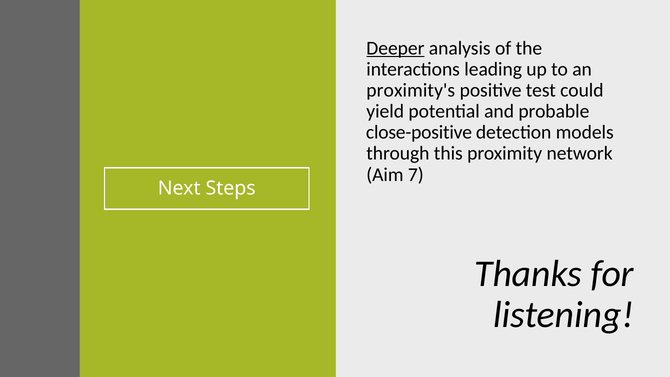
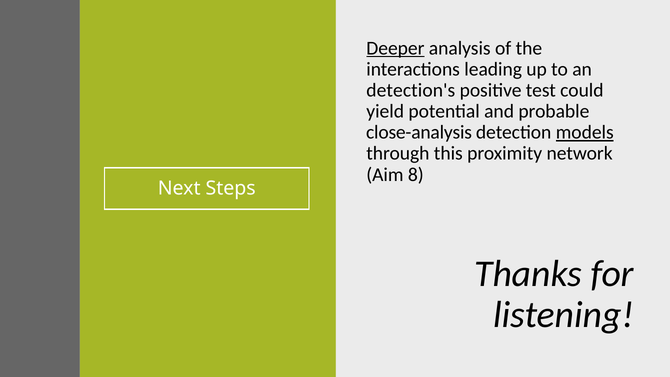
proximity's: proximity's -> detection's
close-positive: close-positive -> close-analysis
models underline: none -> present
7: 7 -> 8
